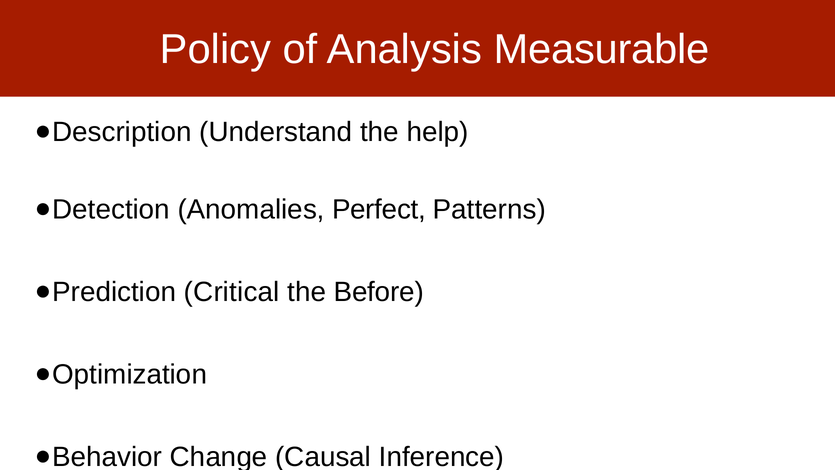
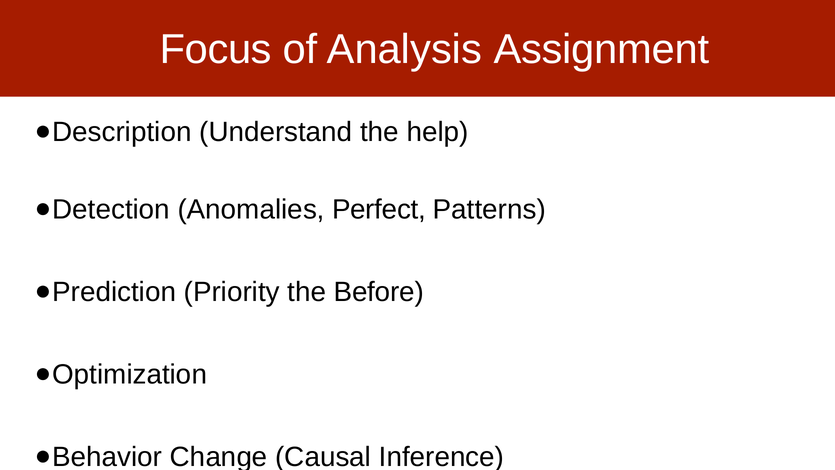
Policy: Policy -> Focus
Measurable: Measurable -> Assignment
Critical: Critical -> Priority
